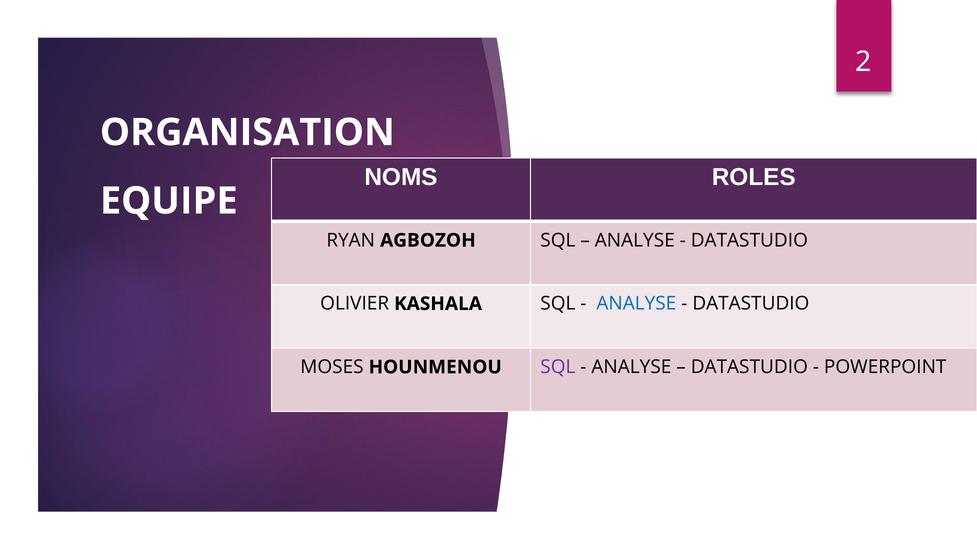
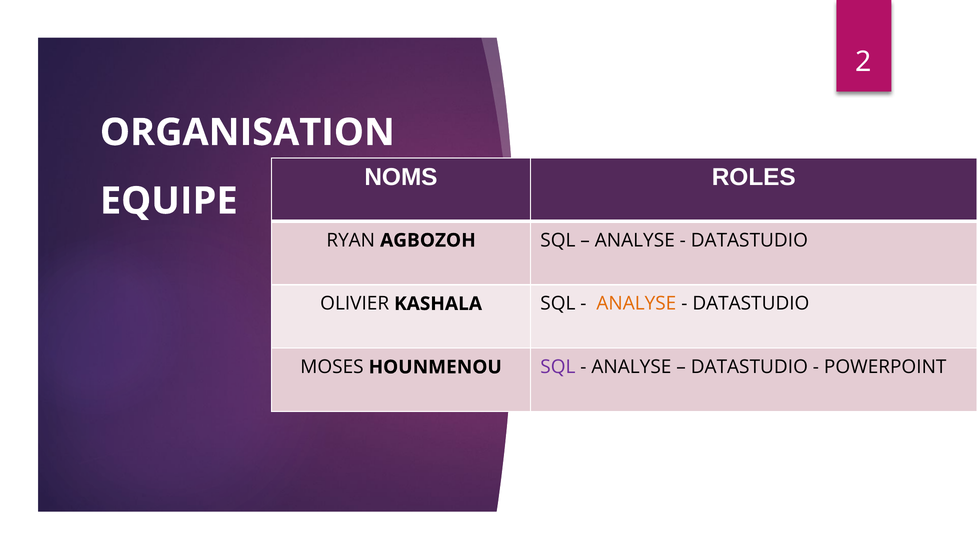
ANALYSE at (636, 303) colour: blue -> orange
